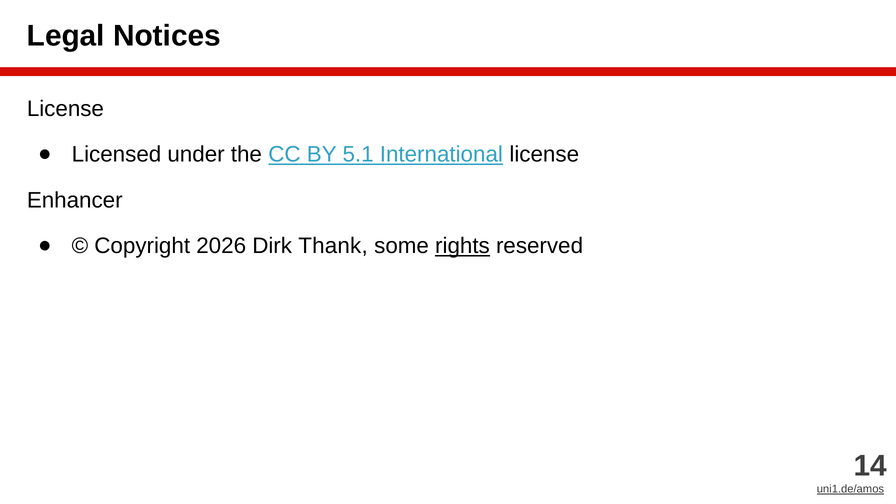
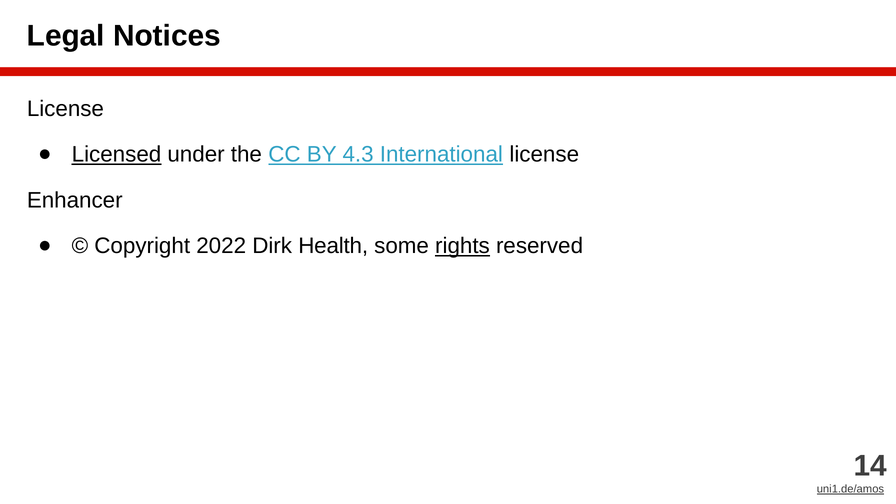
Licensed underline: none -> present
5.1: 5.1 -> 4.3
2026: 2026 -> 2022
Thank: Thank -> Health
